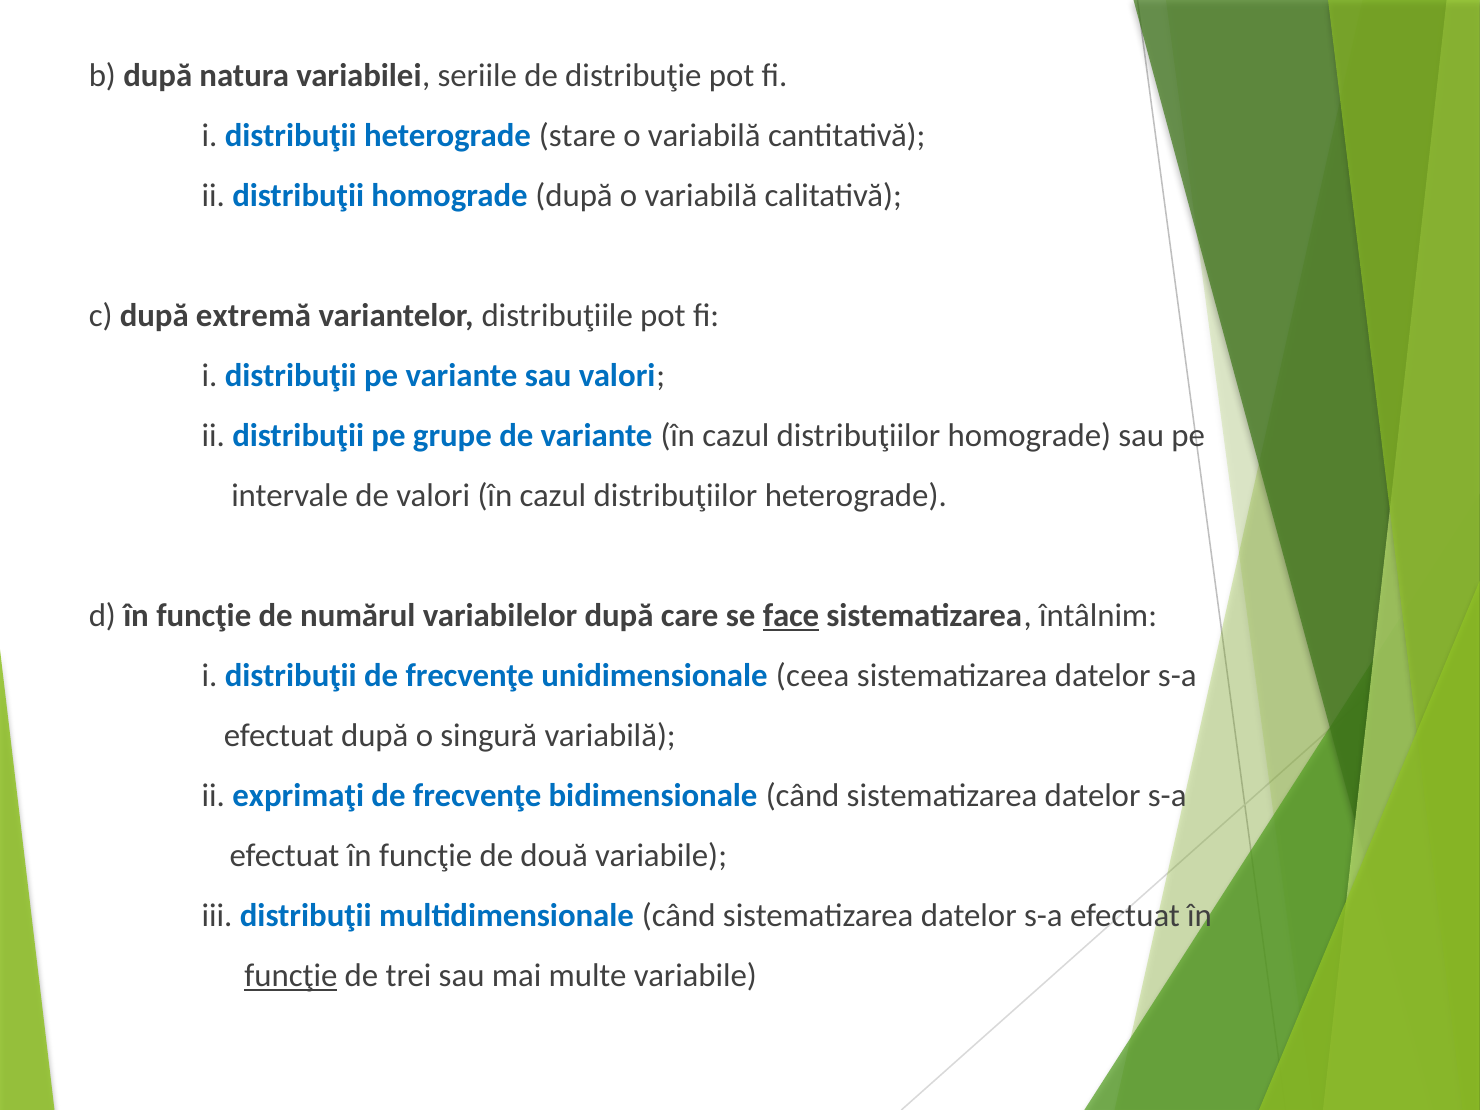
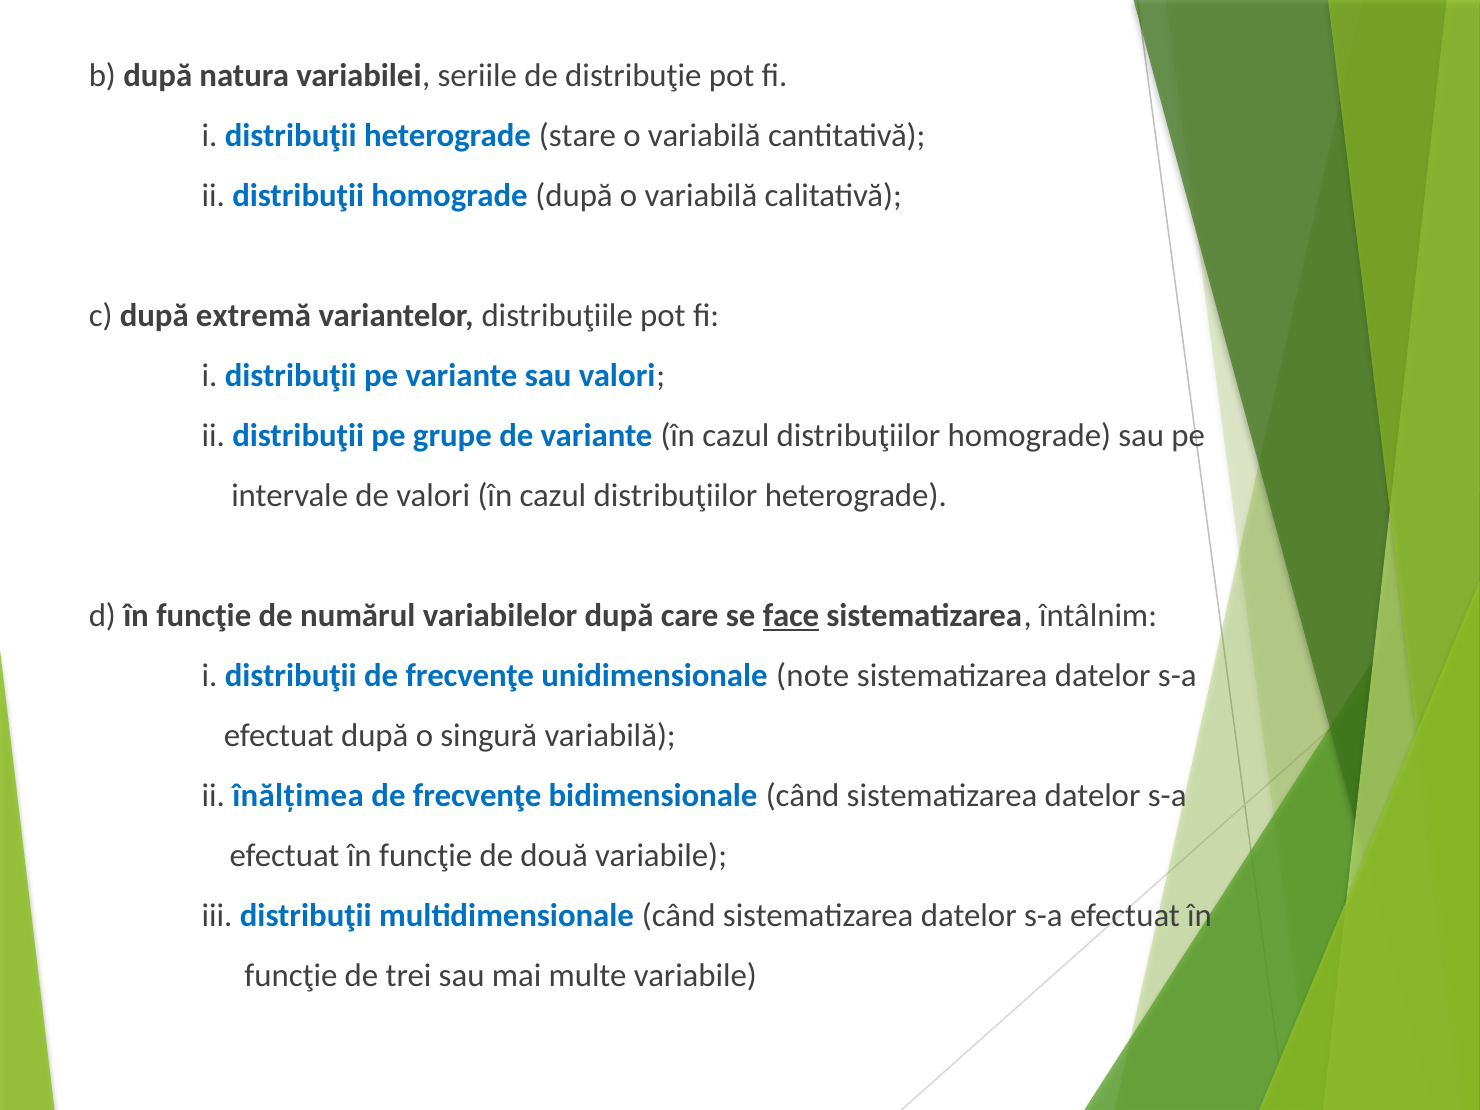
ceea: ceea -> note
exprimaţi: exprimaţi -> înălțimea
funcţie at (291, 976) underline: present -> none
